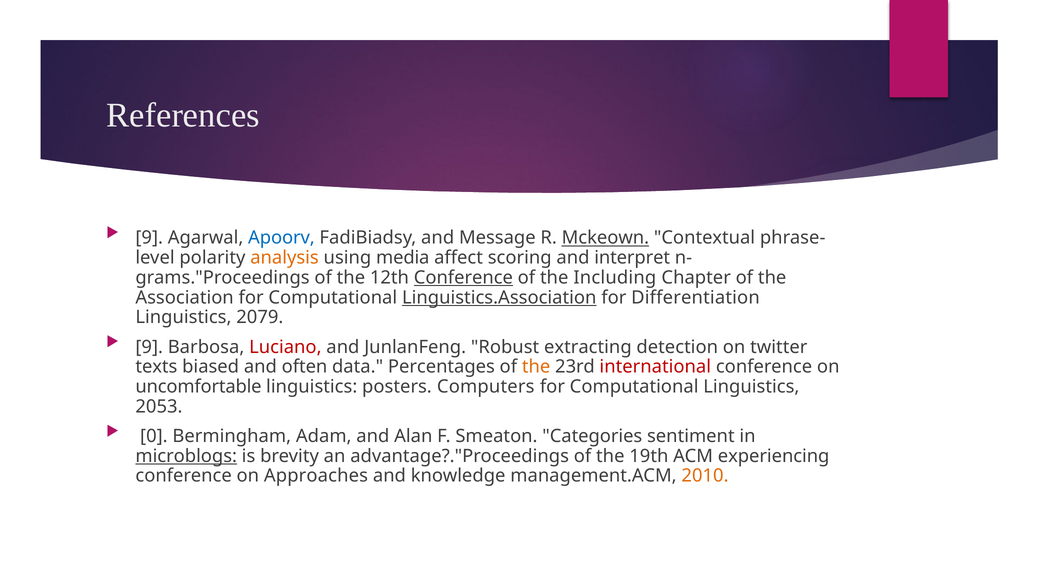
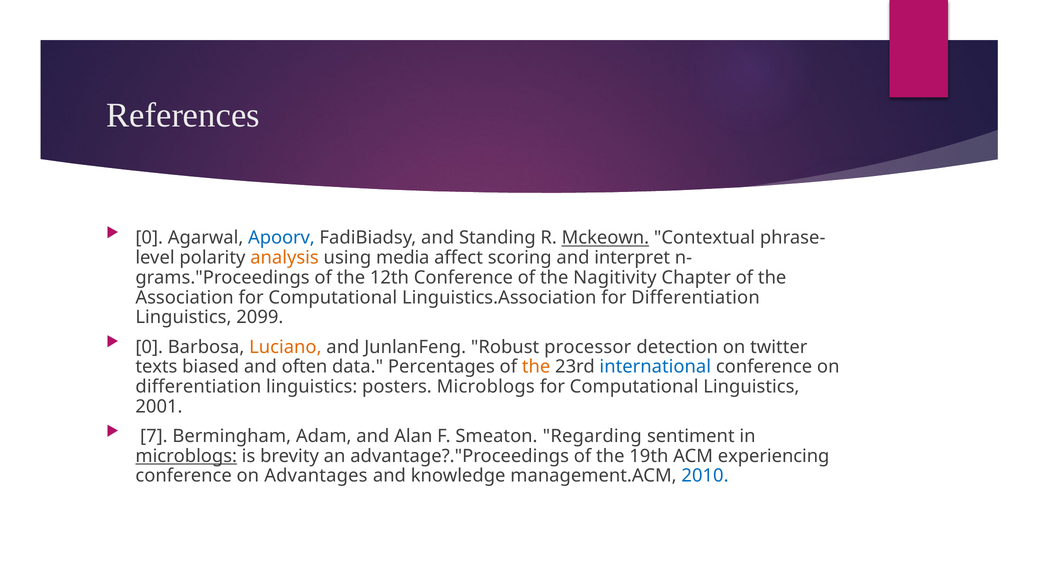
9 at (149, 238): 9 -> 0
Message: Message -> Standing
Conference at (463, 278) underline: present -> none
Including: Including -> Nagitivity
Linguistics.Association underline: present -> none
2079: 2079 -> 2099
9 at (149, 347): 9 -> 0
Luciano colour: red -> orange
extracting: extracting -> processor
international colour: red -> blue
uncomfortable at (199, 387): uncomfortable -> differentiation
posters Computers: Computers -> Microblogs
2053: 2053 -> 2001
0: 0 -> 7
Categories: Categories -> Regarding
Approaches: Approaches -> Advantages
2010 colour: orange -> blue
